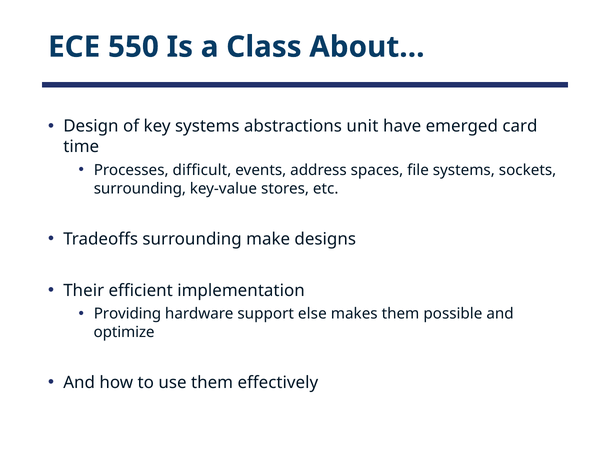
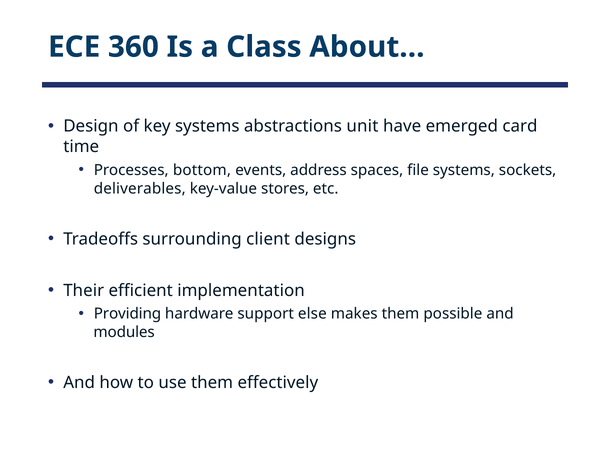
550: 550 -> 360
difficult: difficult -> bottom
surrounding at (140, 188): surrounding -> deliverables
make: make -> client
optimize: optimize -> modules
